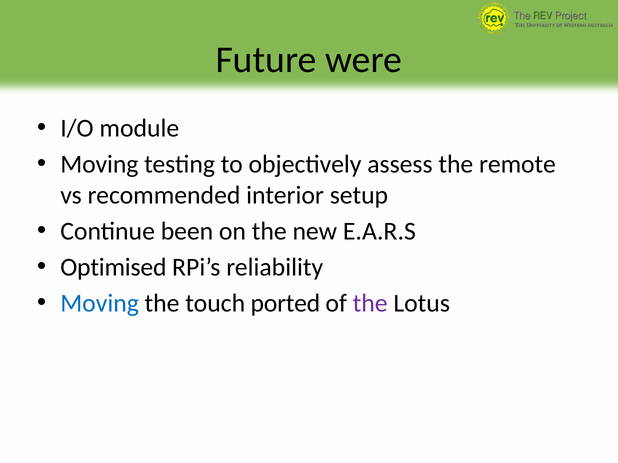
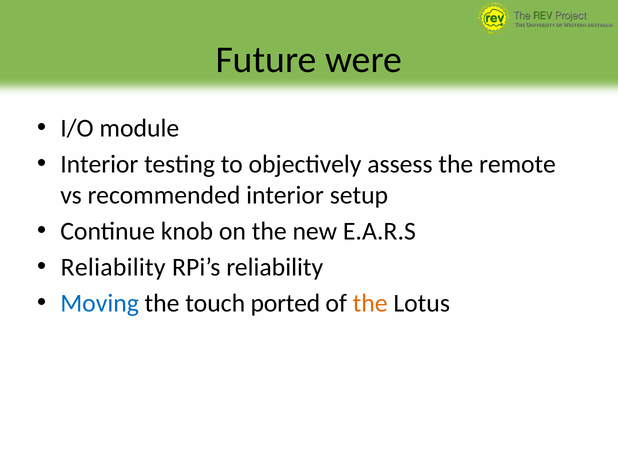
Moving at (99, 165): Moving -> Interior
been: been -> knob
Optimised at (113, 268): Optimised -> Reliability
the at (370, 304) colour: purple -> orange
